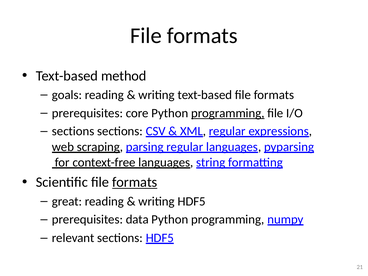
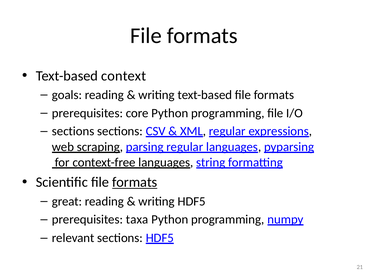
method: method -> context
programming at (228, 113) underline: present -> none
data: data -> taxa
